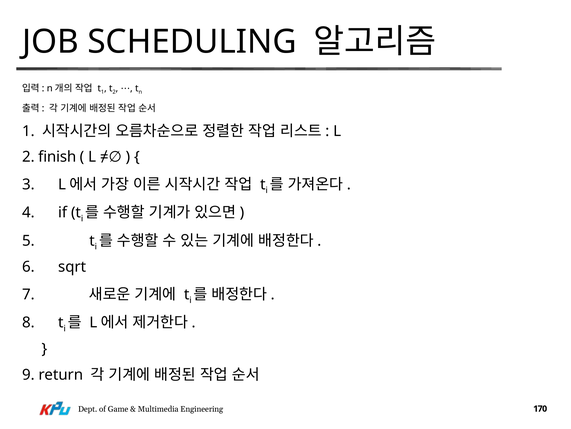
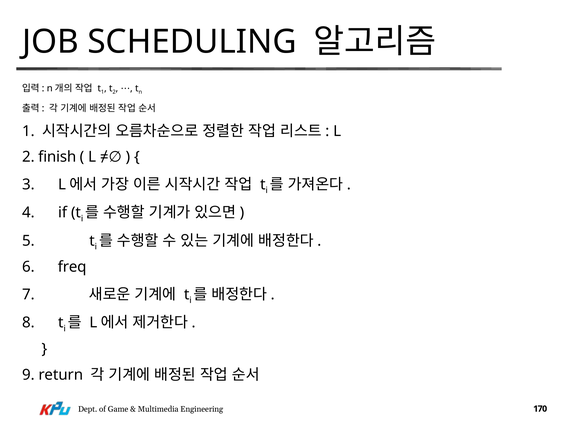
sqrt: sqrt -> freq
